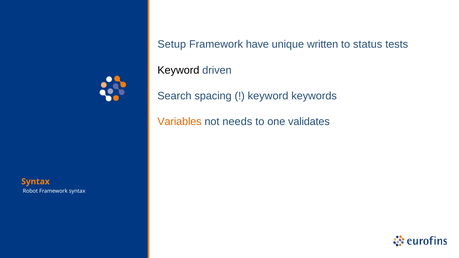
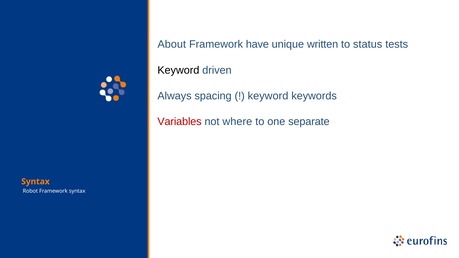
Setup: Setup -> About
Search: Search -> Always
Variables colour: orange -> red
needs: needs -> where
validates: validates -> separate
